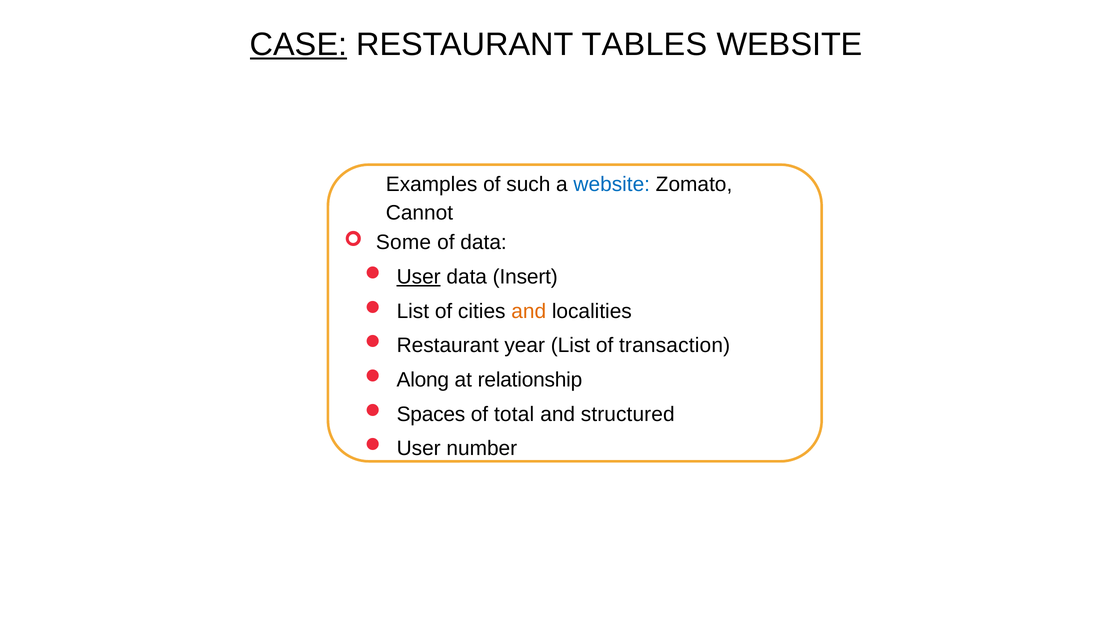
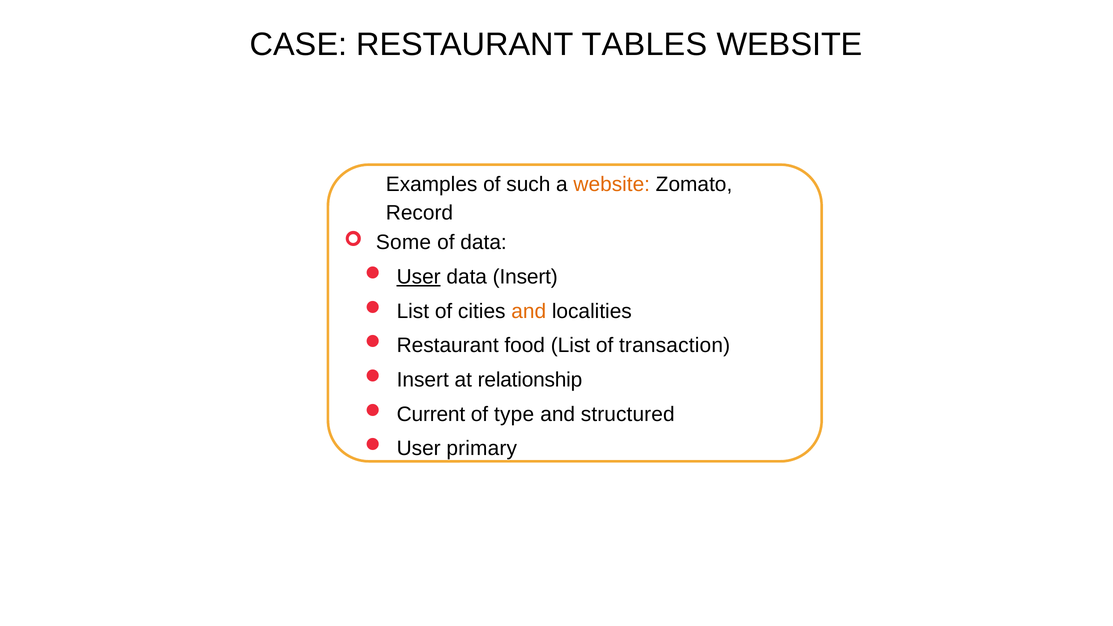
CASE underline: present -> none
website at (612, 184) colour: blue -> orange
Cannot: Cannot -> Record
year: year -> food
Along at (423, 380): Along -> Insert
Spaces: Spaces -> Current
total: total -> type
number: number -> primary
